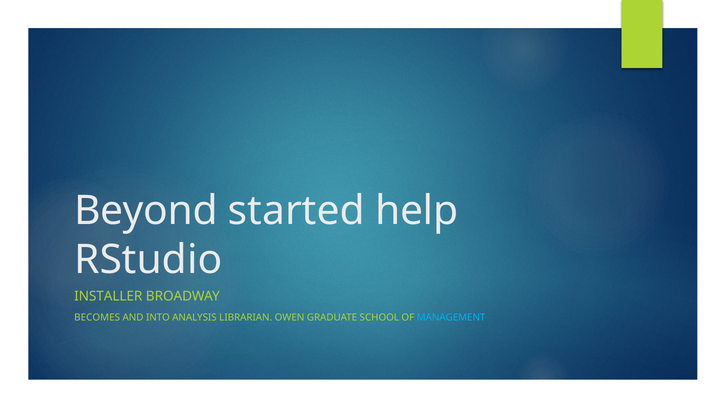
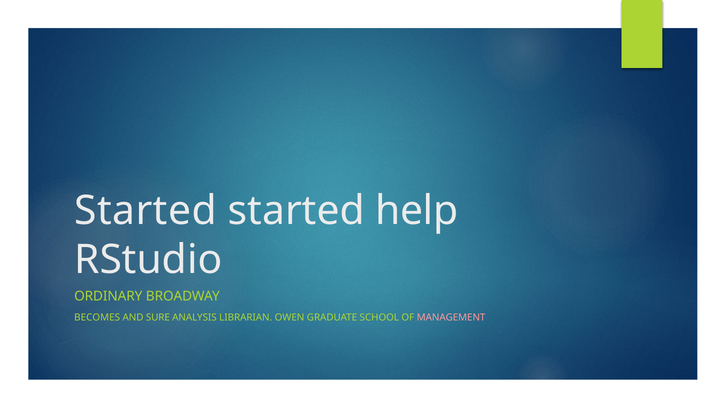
Beyond at (146, 211): Beyond -> Started
INSTALLER: INSTALLER -> ORDINARY
INTO: INTO -> SURE
MANAGEMENT colour: light blue -> pink
